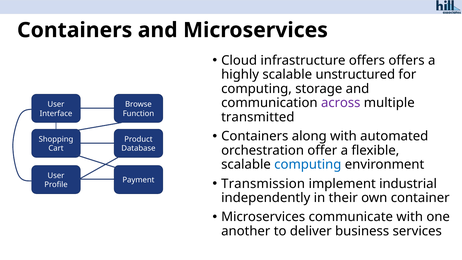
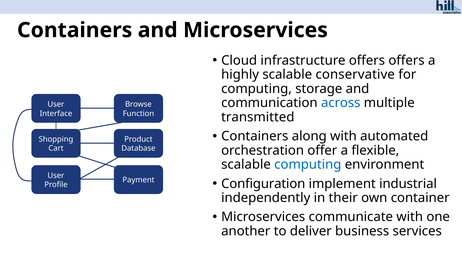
unstructured: unstructured -> conservative
across colour: purple -> blue
Transmission: Transmission -> Configuration
